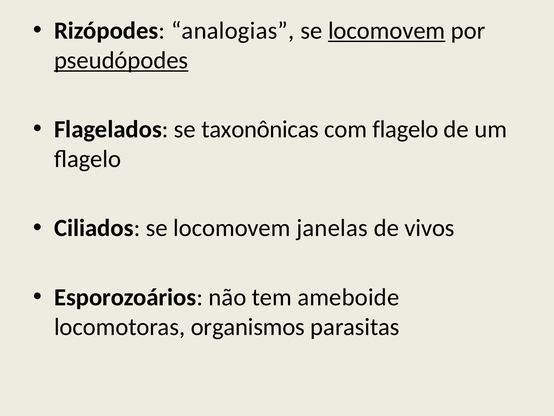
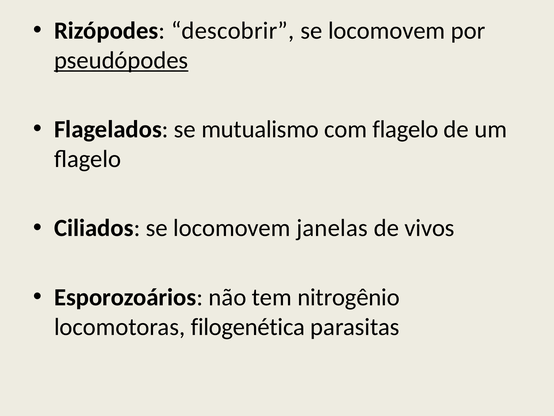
analogias: analogias -> descobrir
locomovem at (387, 31) underline: present -> none
taxonônicas: taxonônicas -> mutualismo
ameboide: ameboide -> nitrogênio
organismos: organismos -> filogenética
